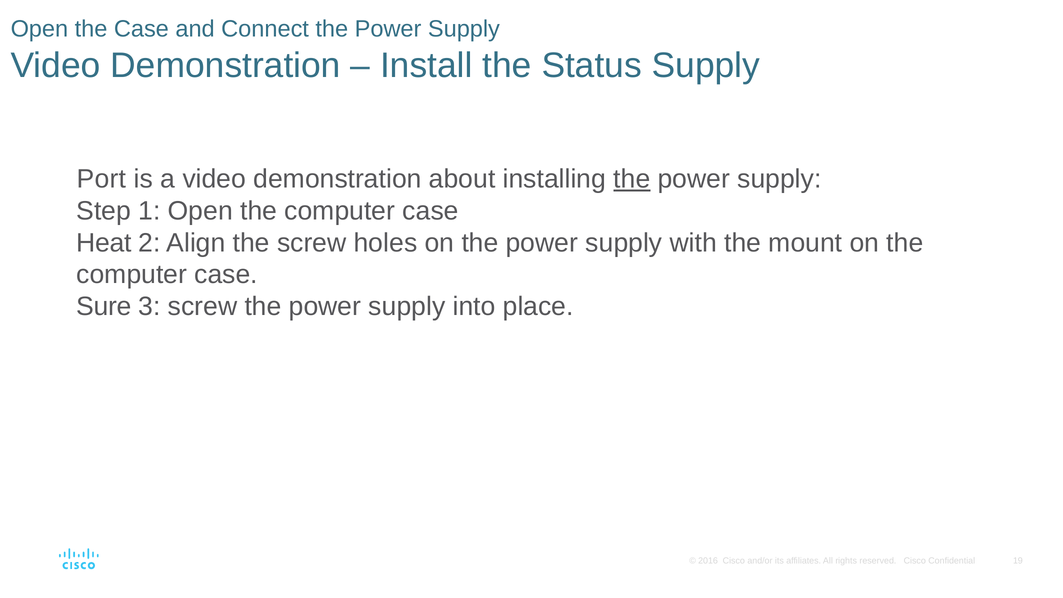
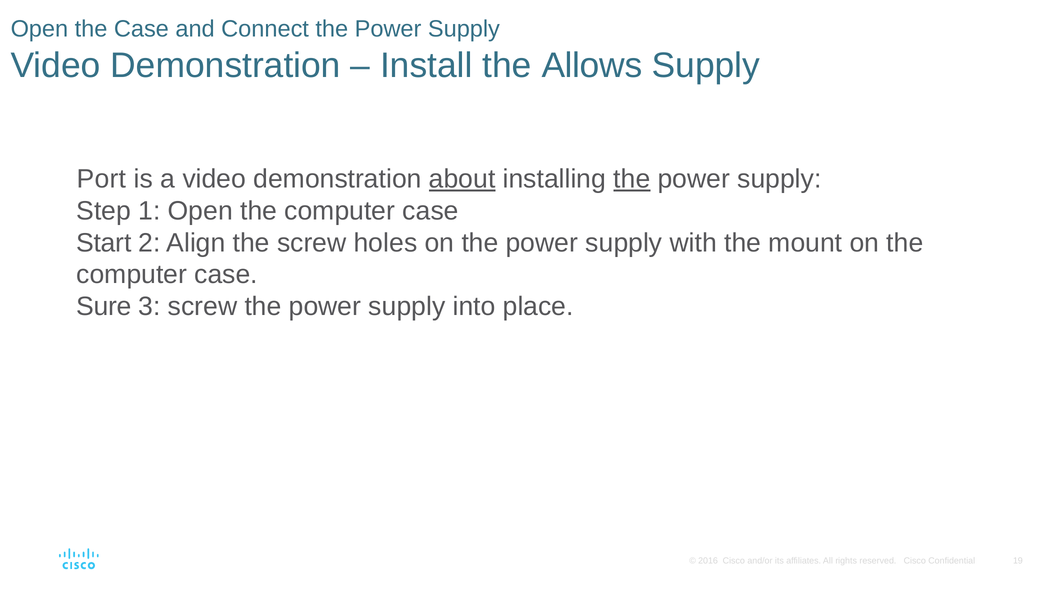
Status: Status -> Allows
about underline: none -> present
Heat: Heat -> Start
